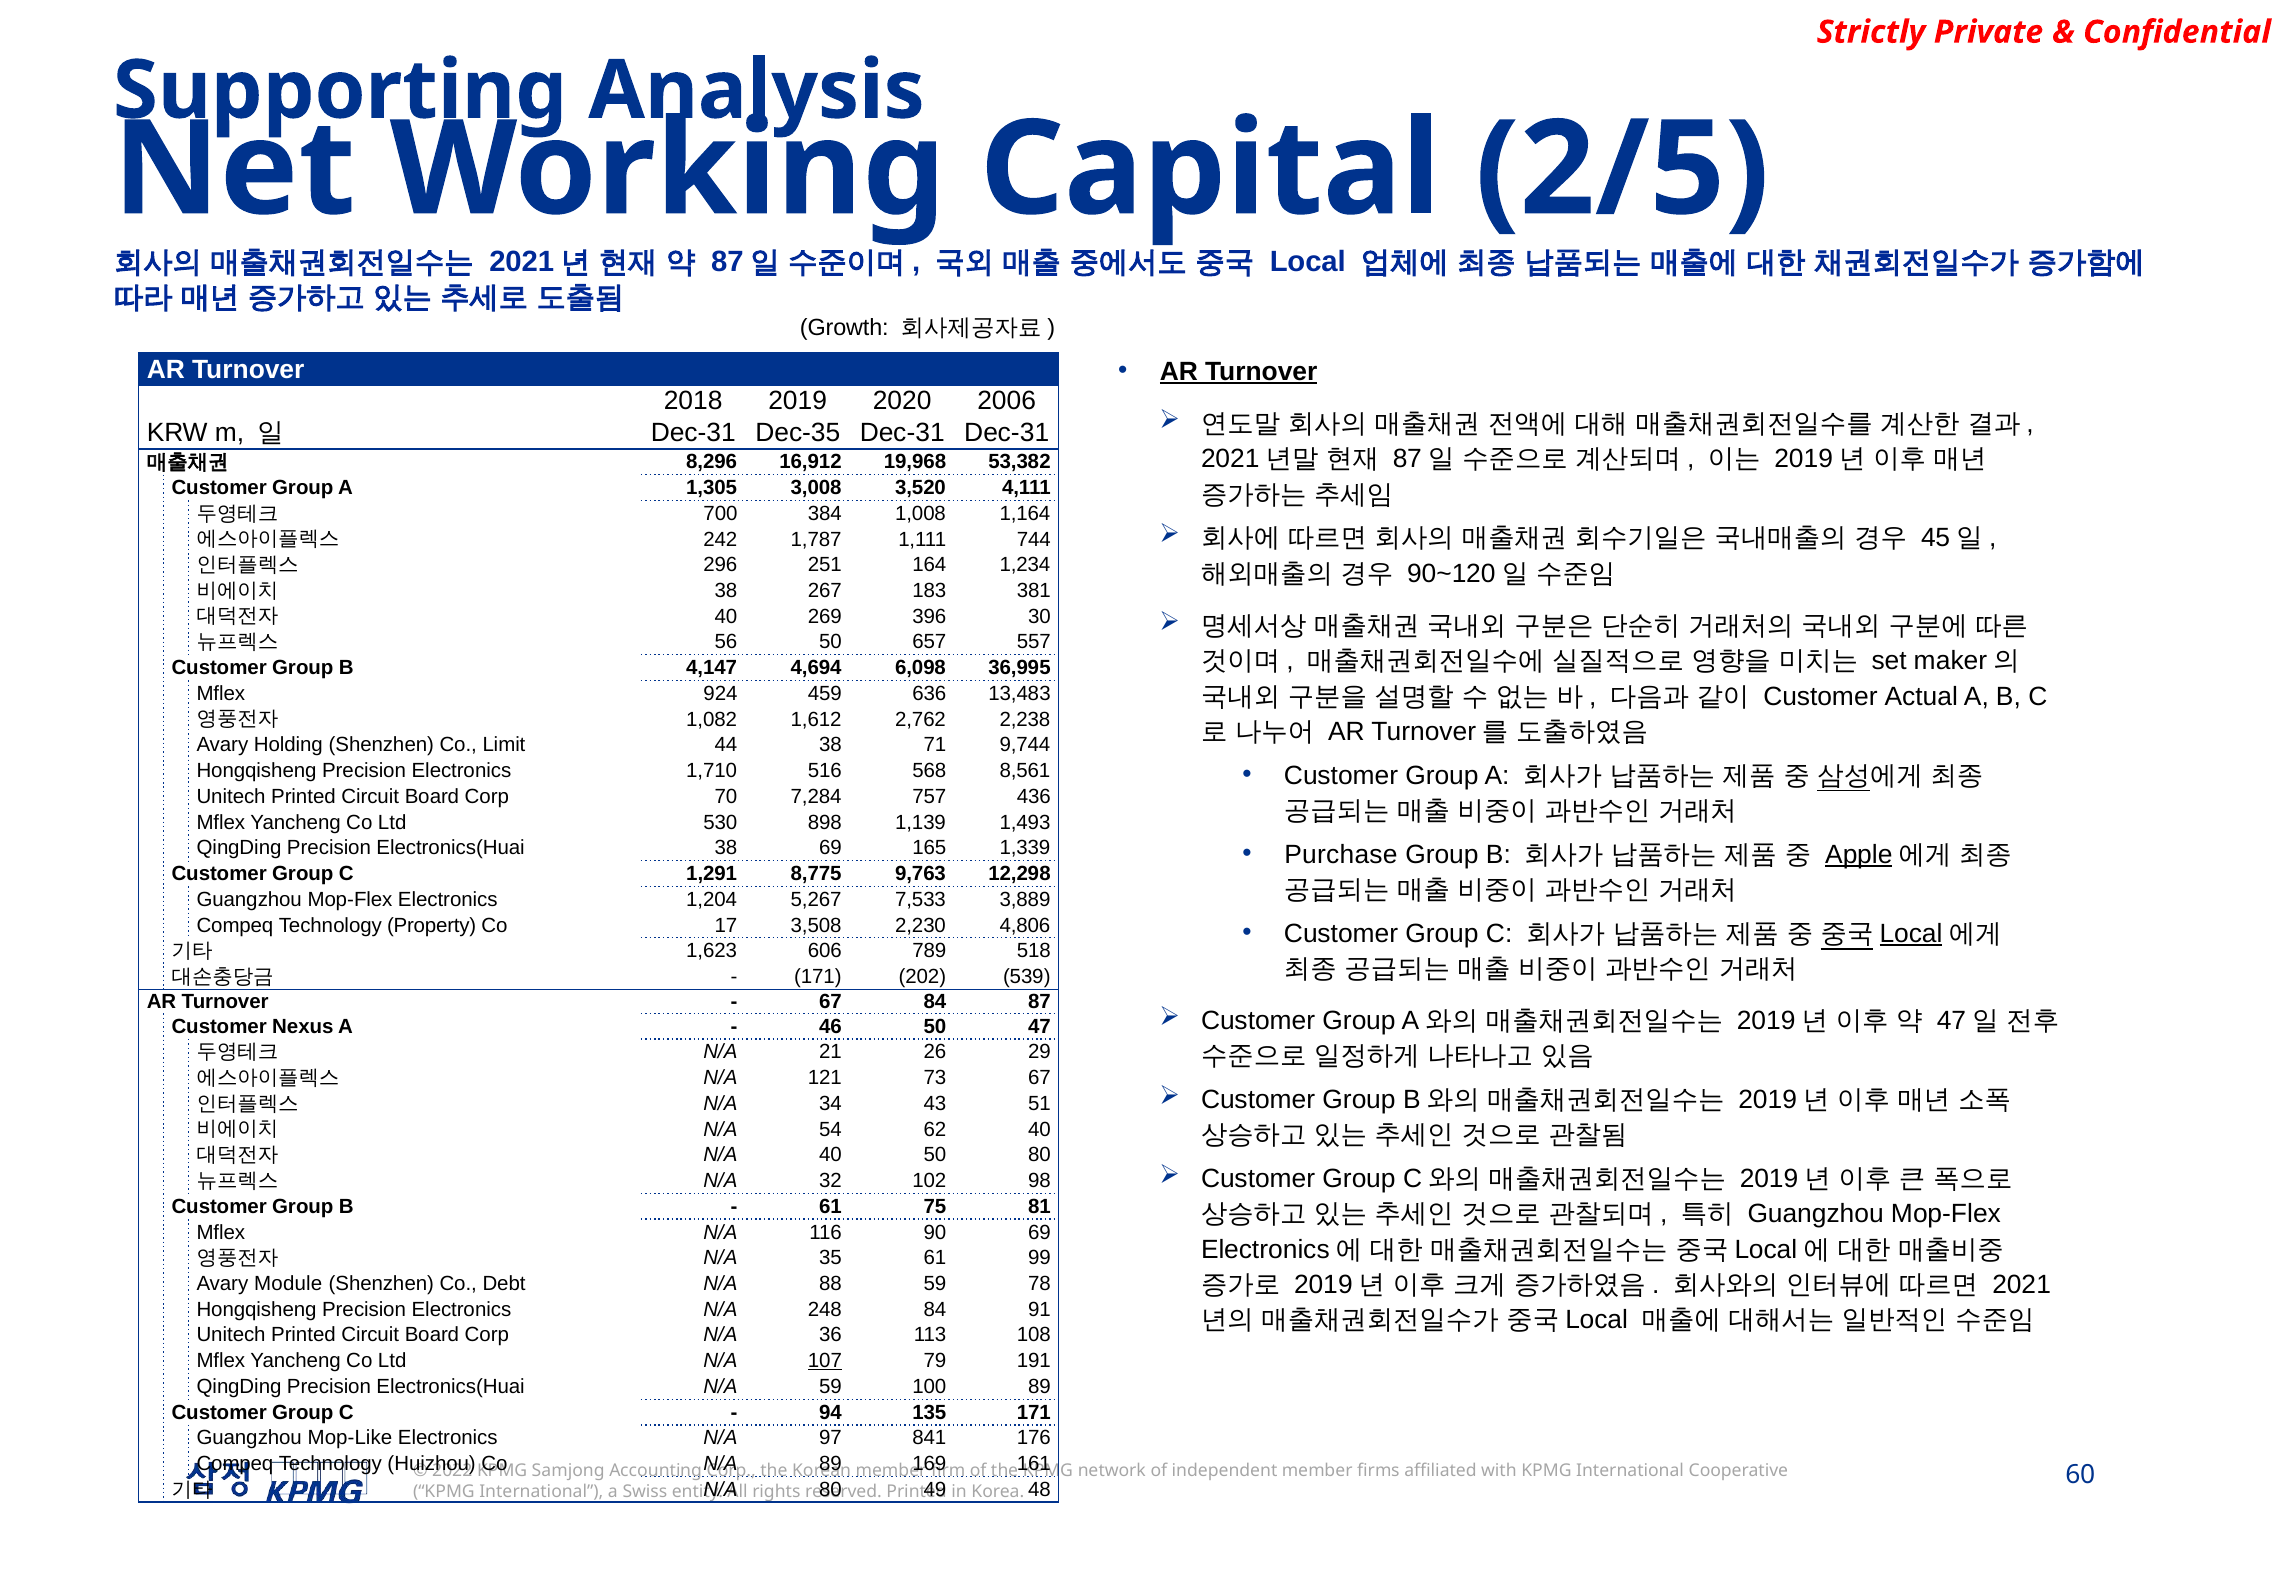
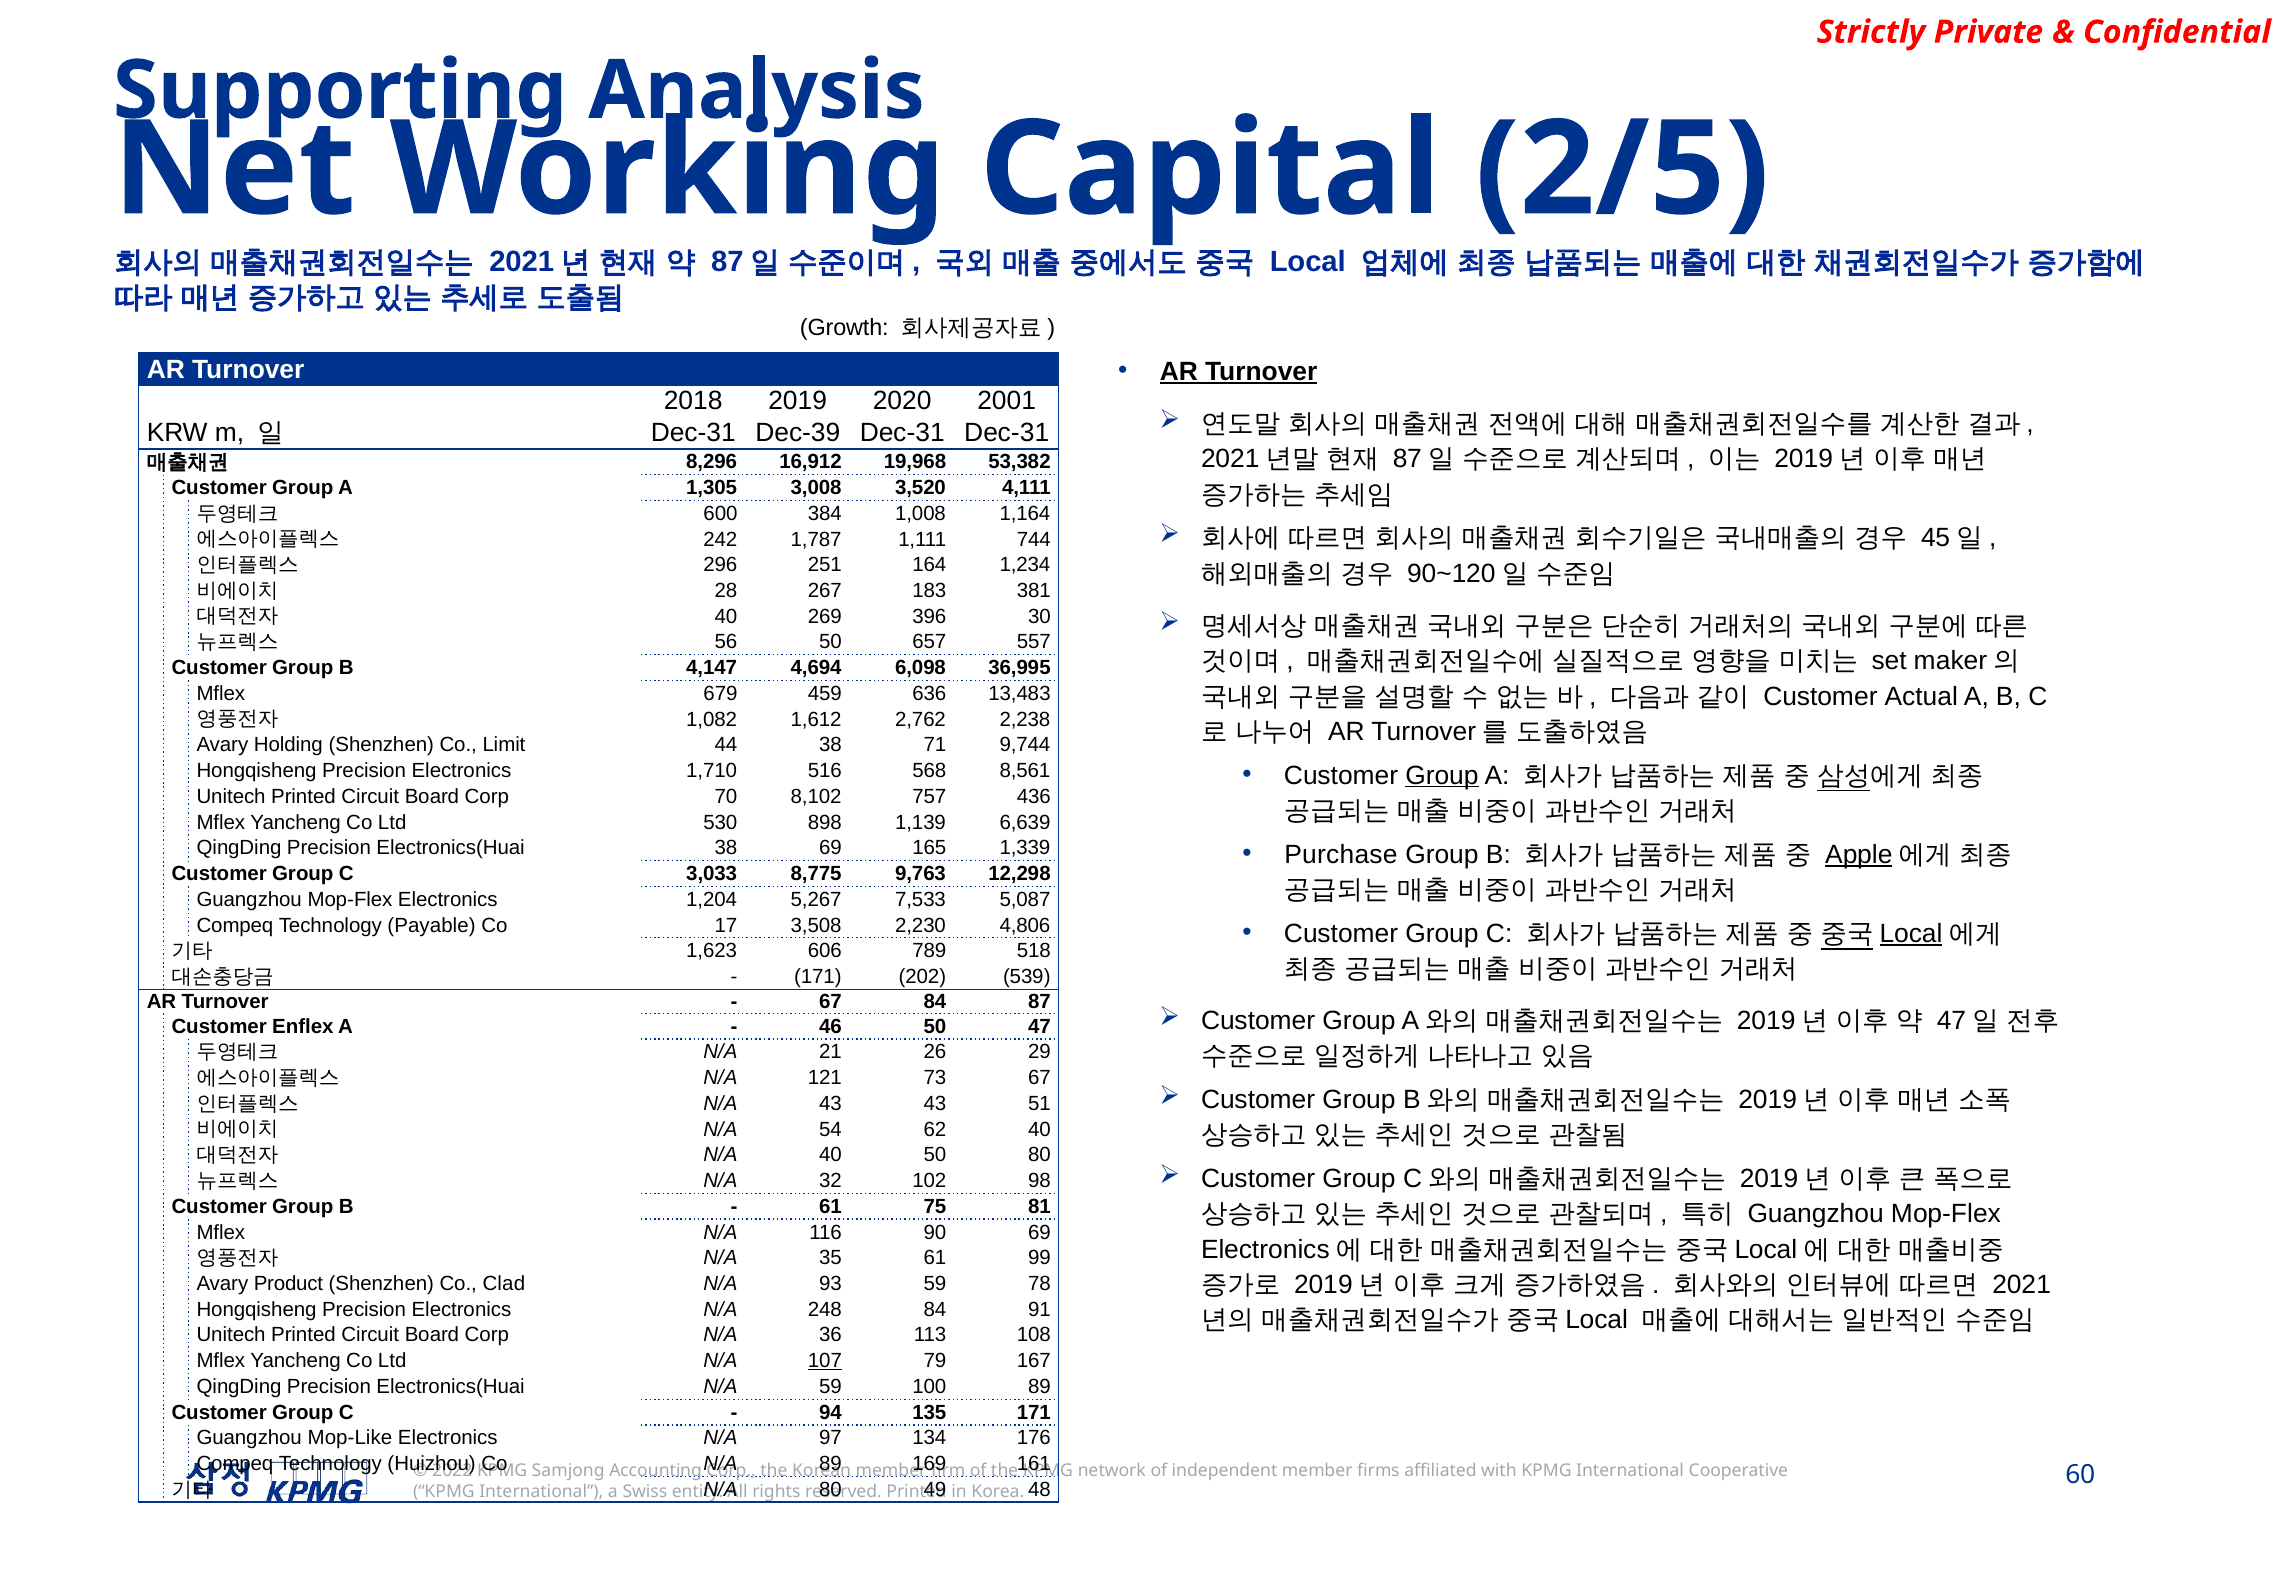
2006: 2006 -> 2001
Dec-35: Dec-35 -> Dec-39
700: 700 -> 600
38 at (726, 591): 38 -> 28
924: 924 -> 679
Group at (1442, 775) underline: none -> present
7,284: 7,284 -> 8,102
1,493: 1,493 -> 6,639
1,291: 1,291 -> 3,033
3,889: 3,889 -> 5,087
Property: Property -> Payable
Nexus: Nexus -> Enflex
N/A 34: 34 -> 43
Module: Module -> Product
Debt: Debt -> Clad
88: 88 -> 93
191: 191 -> 167
841: 841 -> 134
